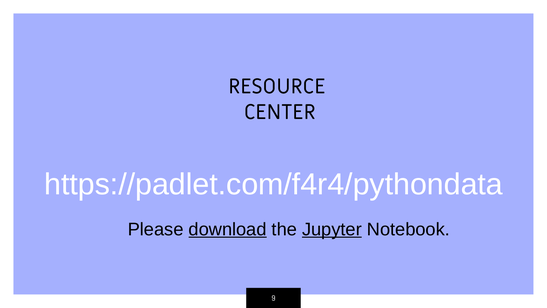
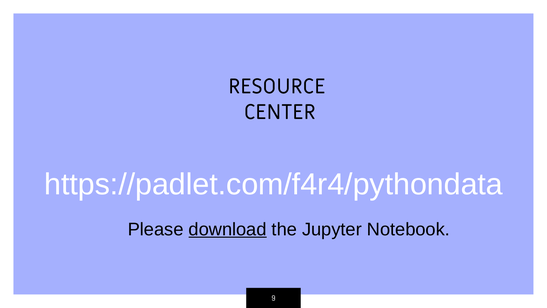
Jupyter underline: present -> none
